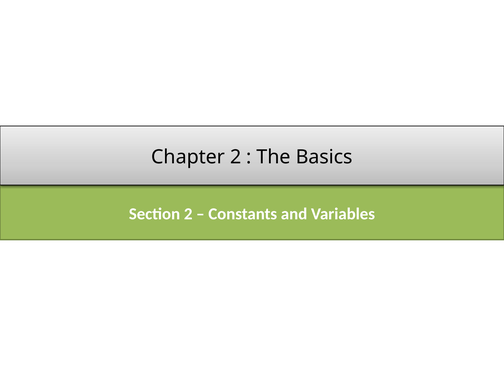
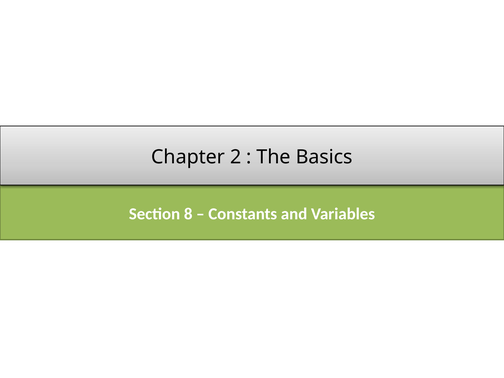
Section 2: 2 -> 8
